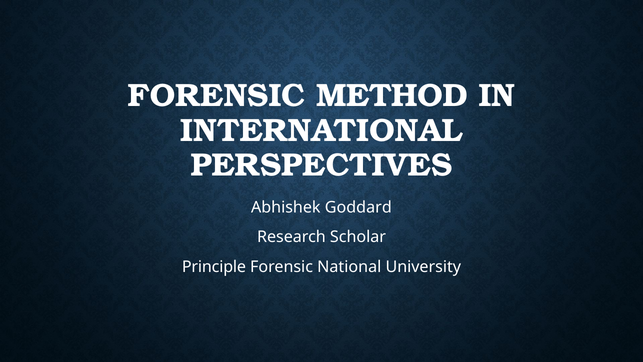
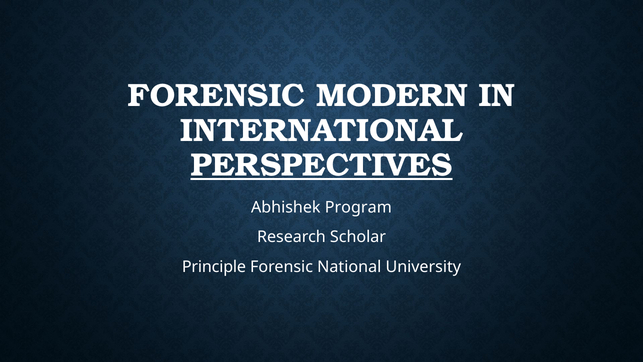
METHOD: METHOD -> MODERN
PERSPECTIVES underline: none -> present
Goddard: Goddard -> Program
